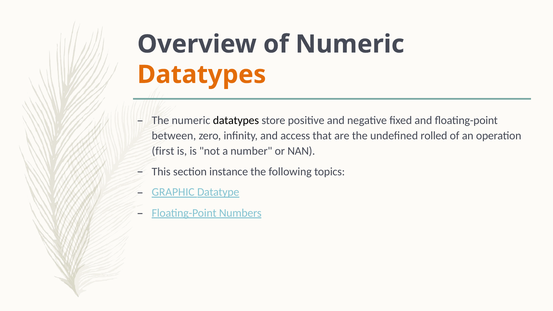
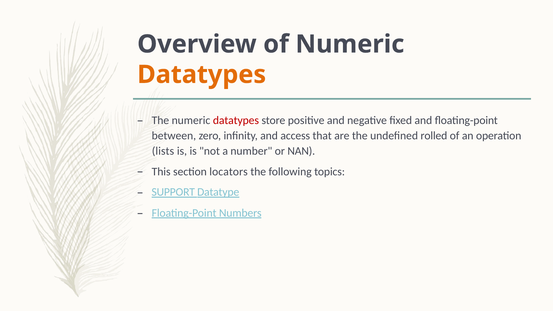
datatypes at (236, 120) colour: black -> red
first: first -> lists
instance: instance -> locators
GRAPHIC: GRAPHIC -> SUPPORT
